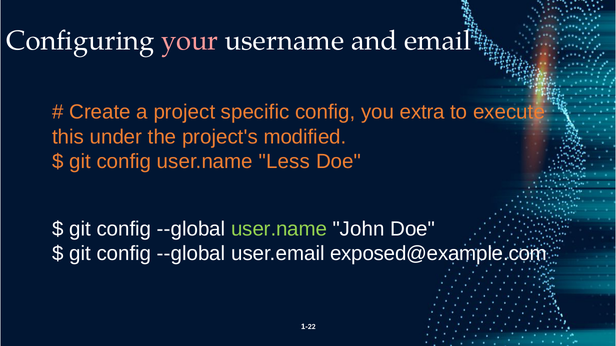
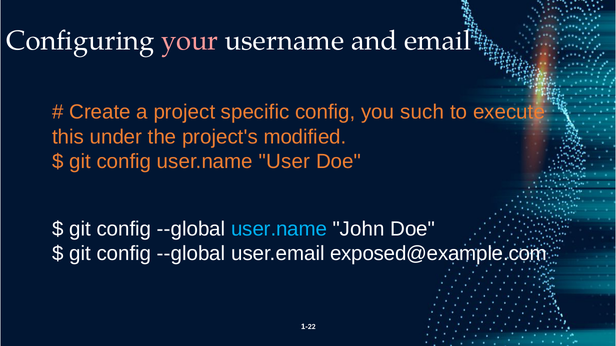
extra: extra -> such
Less: Less -> User
user.name at (279, 229) colour: light green -> light blue
